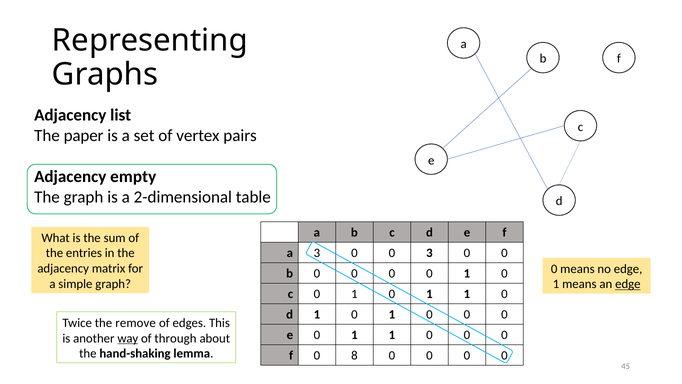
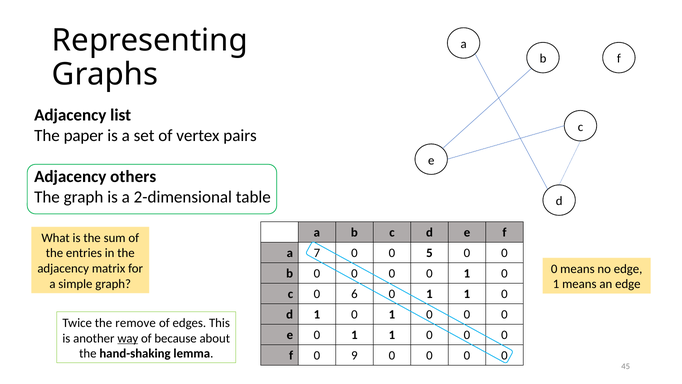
empty: empty -> others
a 3: 3 -> 7
0 3: 3 -> 5
edge at (628, 284) underline: present -> none
c 0 1: 1 -> 6
through: through -> because
8: 8 -> 9
